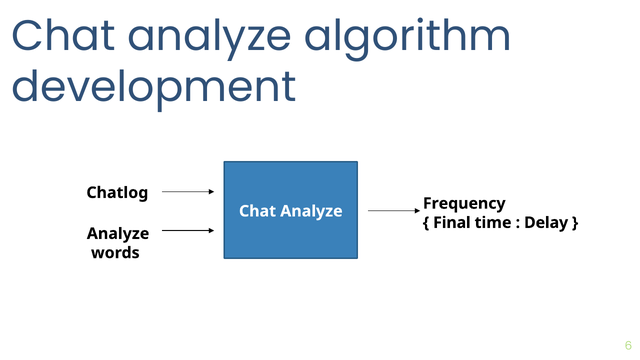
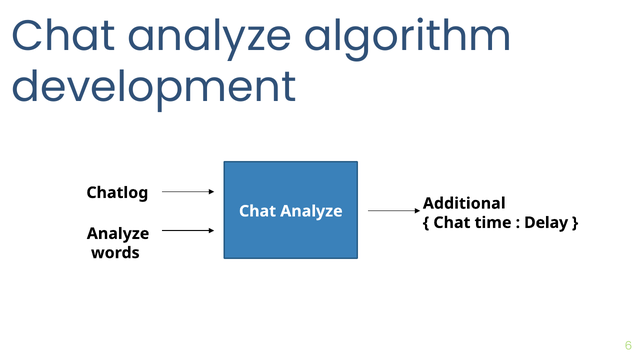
Frequency: Frequency -> Additional
Final at (452, 223): Final -> Chat
